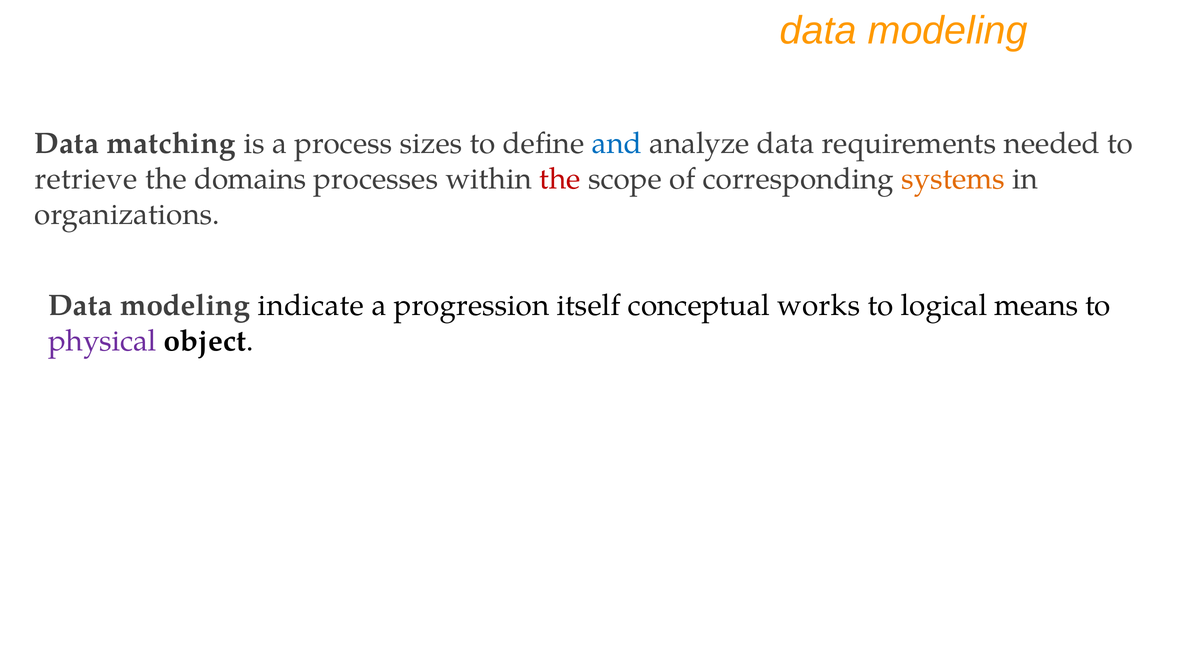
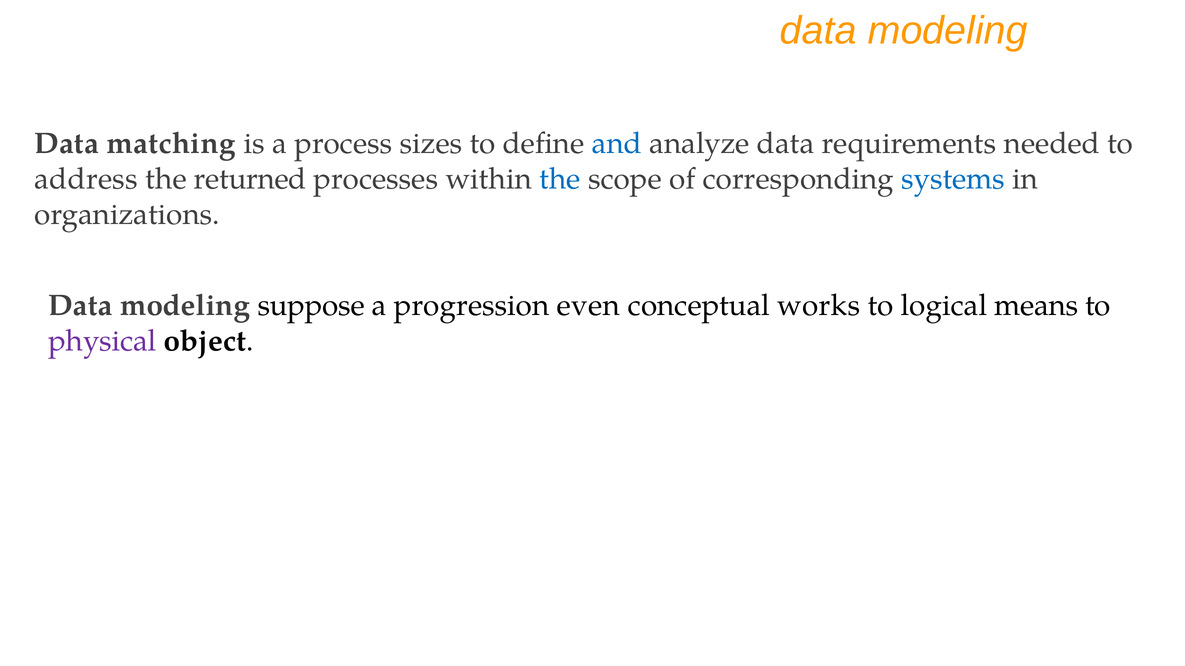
retrieve: retrieve -> address
domains: domains -> returned
the at (560, 179) colour: red -> blue
systems colour: orange -> blue
indicate: indicate -> suppose
itself: itself -> even
